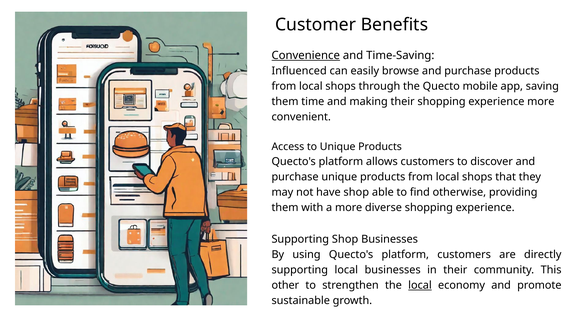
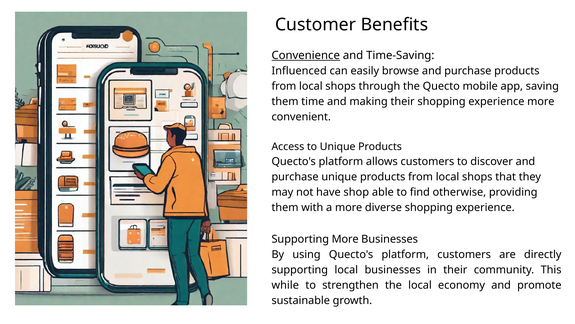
Supporting Shop: Shop -> More
other: other -> while
local at (420, 285) underline: present -> none
